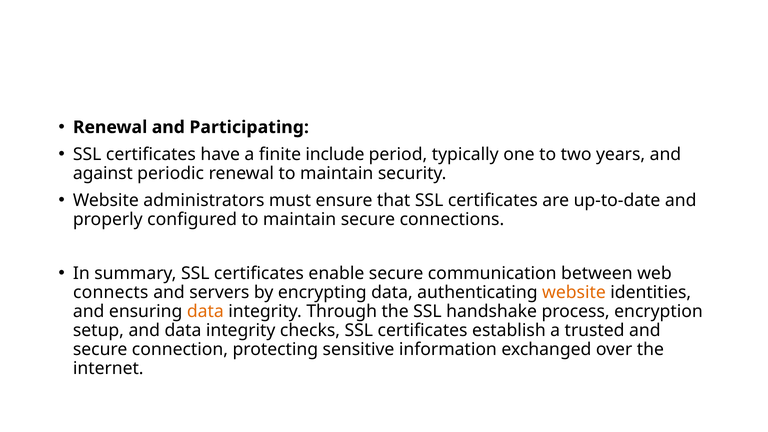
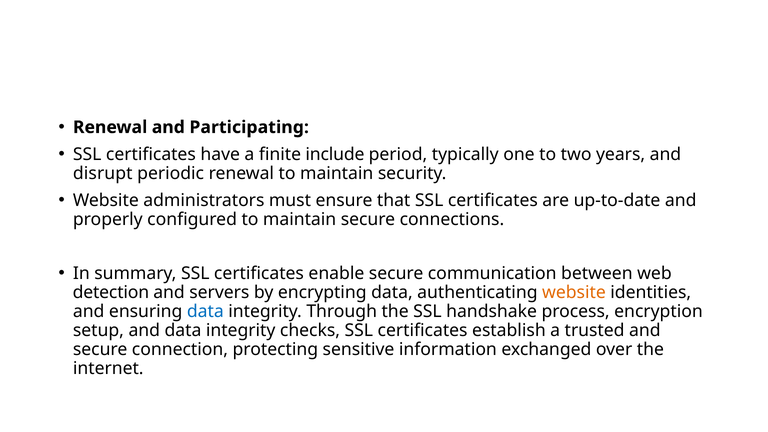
against: against -> disrupt
connects: connects -> detection
data at (205, 311) colour: orange -> blue
